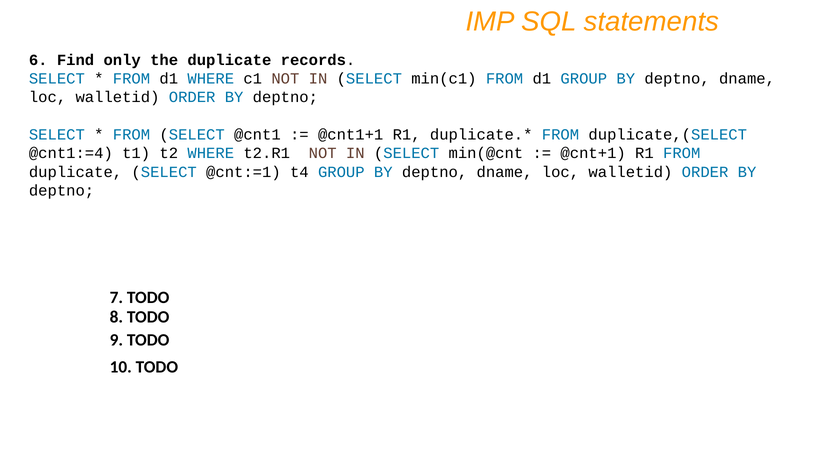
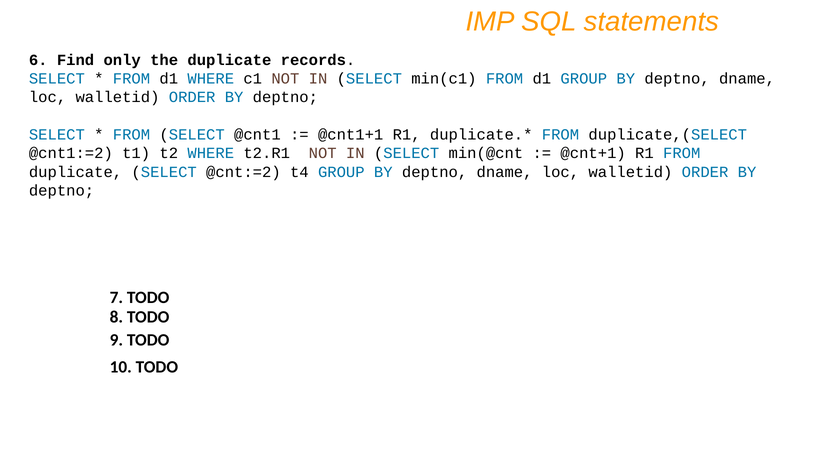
@cnt1:=4: @cnt1:=4 -> @cnt1:=2
@cnt:=1: @cnt:=1 -> @cnt:=2
